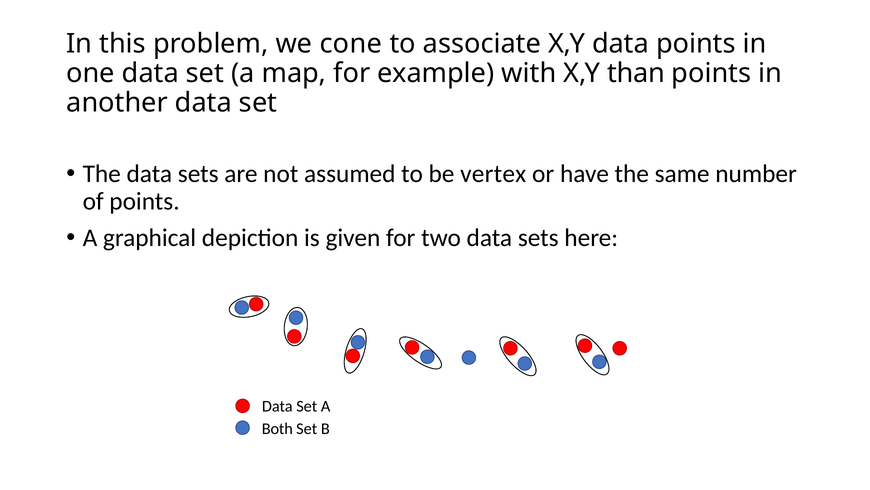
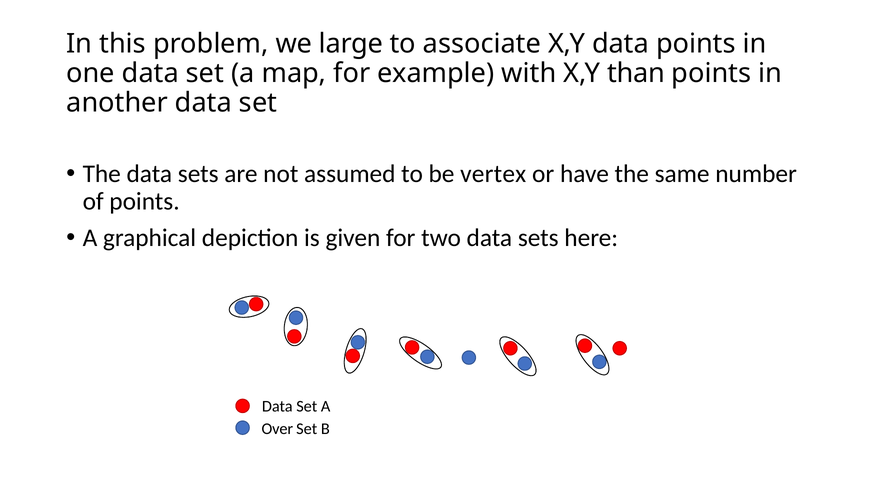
cone: cone -> large
Both: Both -> Over
